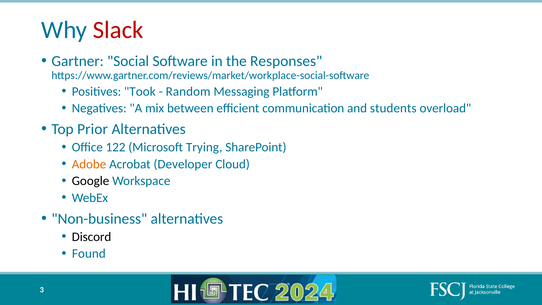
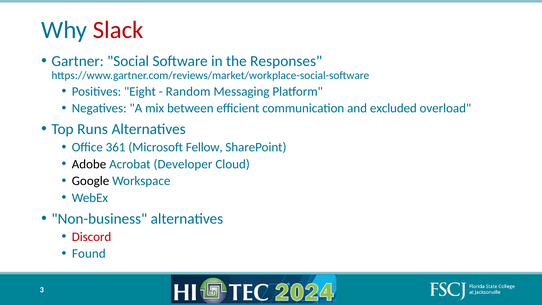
Took: Took -> Eight
students: students -> excluded
Prior: Prior -> Runs
122: 122 -> 361
Trying: Trying -> Fellow
Adobe colour: orange -> black
Discord colour: black -> red
